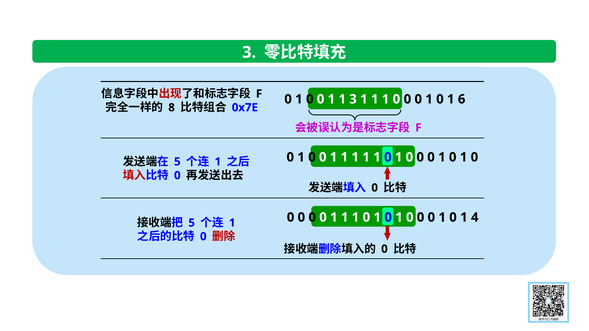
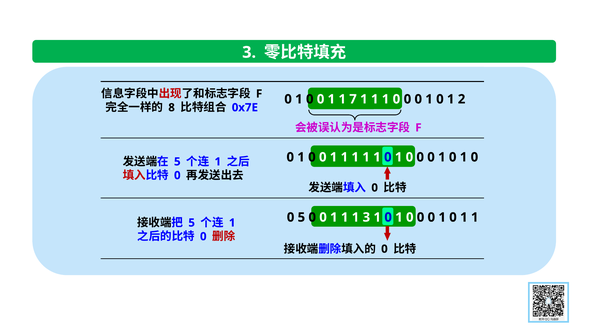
1 3: 3 -> 7
6: 6 -> 2
0 at (301, 218): 0 -> 5
0 at (366, 218): 0 -> 3
1 0 1 4: 4 -> 1
